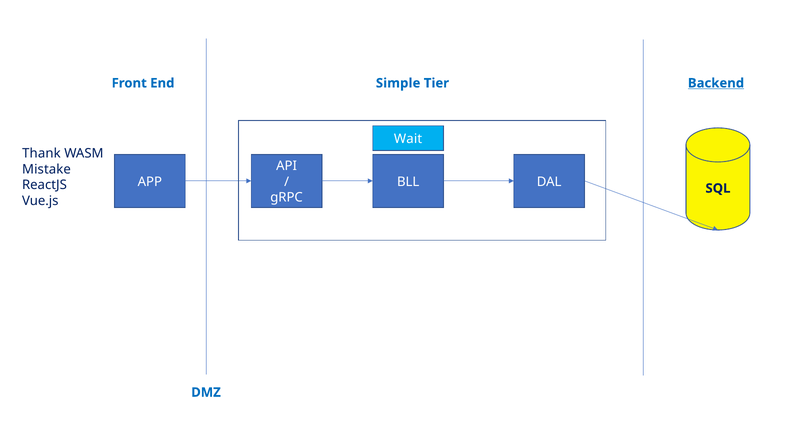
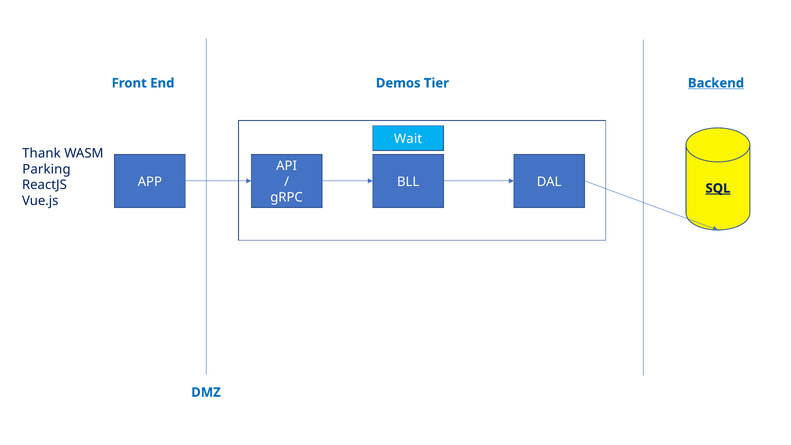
Simple: Simple -> Demos
Mistake: Mistake -> Parking
SQL underline: none -> present
